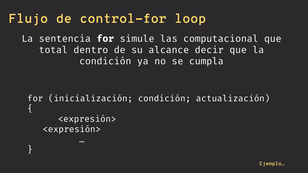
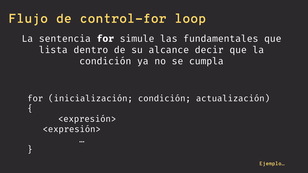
computacional: computacional -> fundamentales
total: total -> lista
